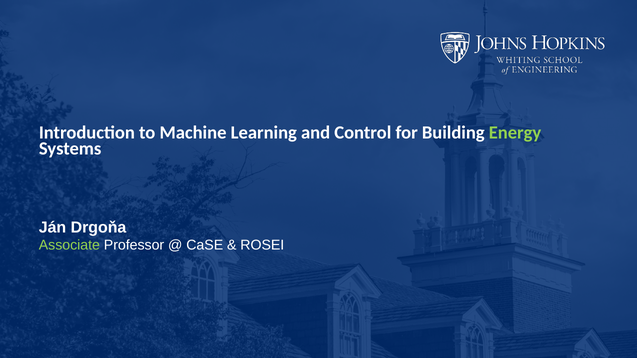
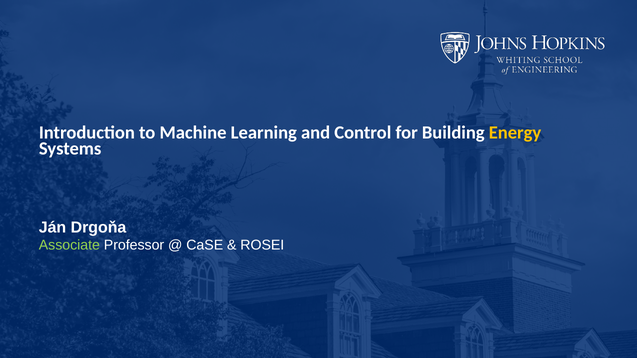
Energy colour: light green -> yellow
